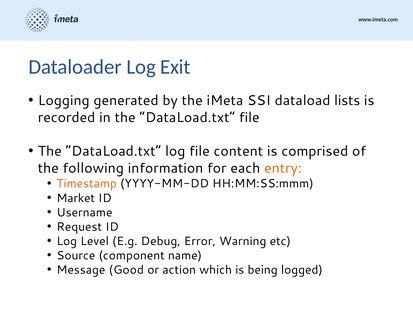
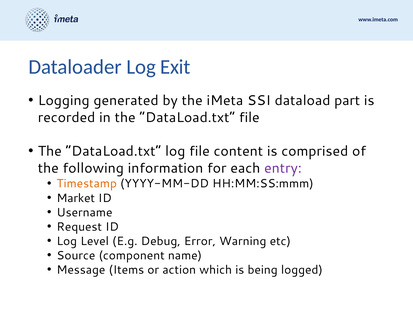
lists: lists -> part
entry colour: orange -> purple
Good: Good -> Items
